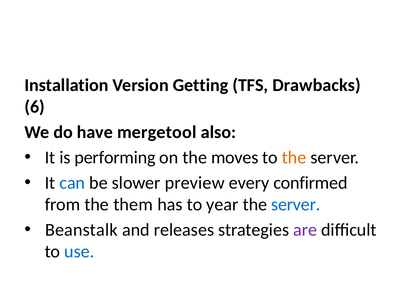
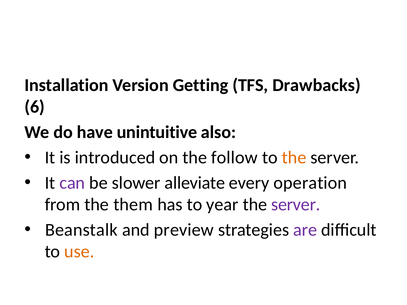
mergetool: mergetool -> unintuitive
performing: performing -> introduced
moves: moves -> follow
can colour: blue -> purple
preview: preview -> alleviate
confirmed: confirmed -> operation
server at (296, 205) colour: blue -> purple
releases: releases -> preview
use colour: blue -> orange
